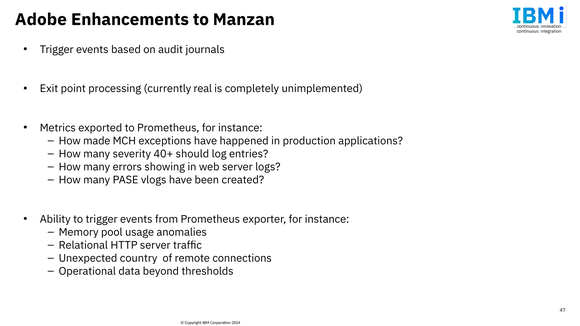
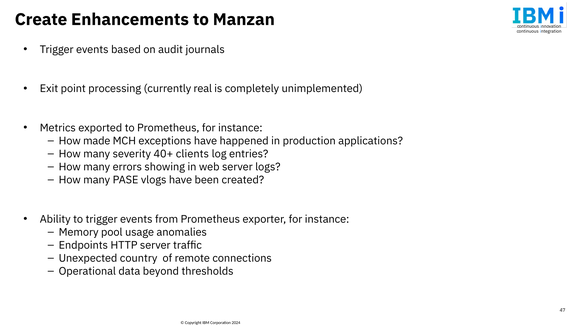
Adobe: Adobe -> Create
should: should -> clients
Relational: Relational -> Endpoints
